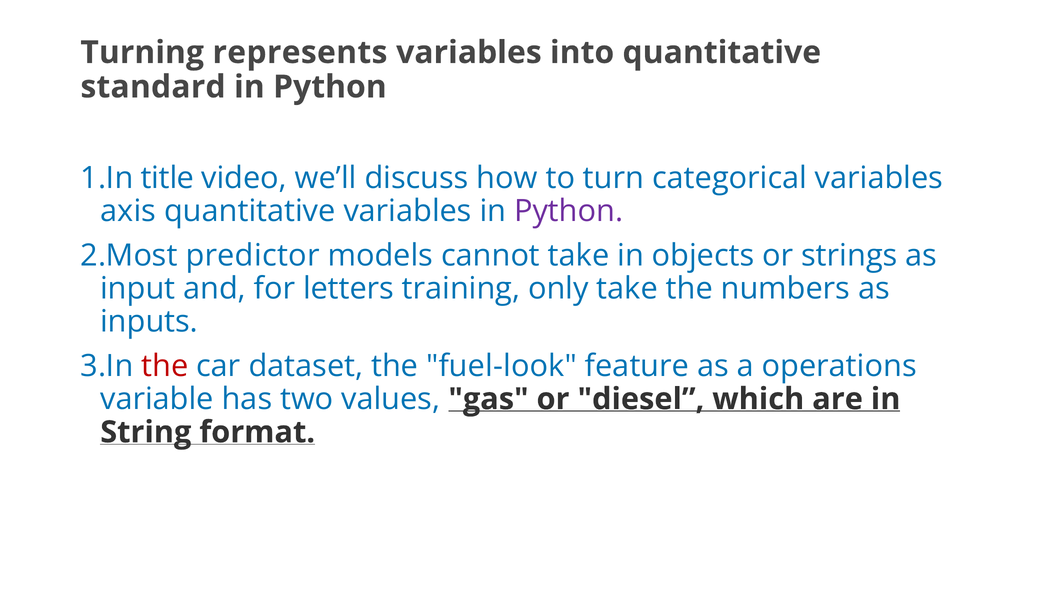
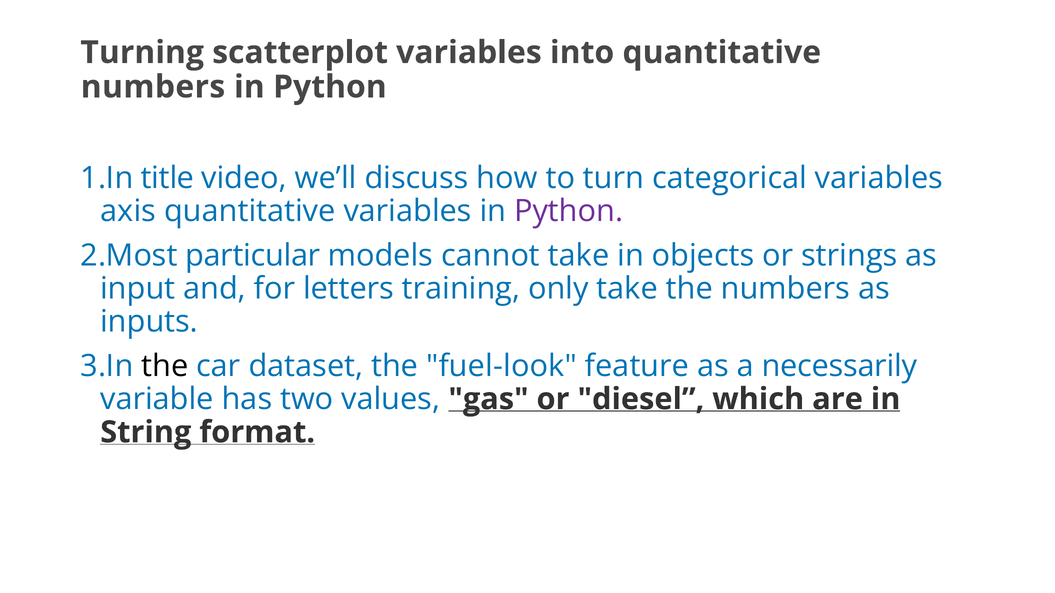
represents: represents -> scatterplot
standard at (153, 87): standard -> numbers
predictor: predictor -> particular
the at (165, 366) colour: red -> black
operations: operations -> necessarily
